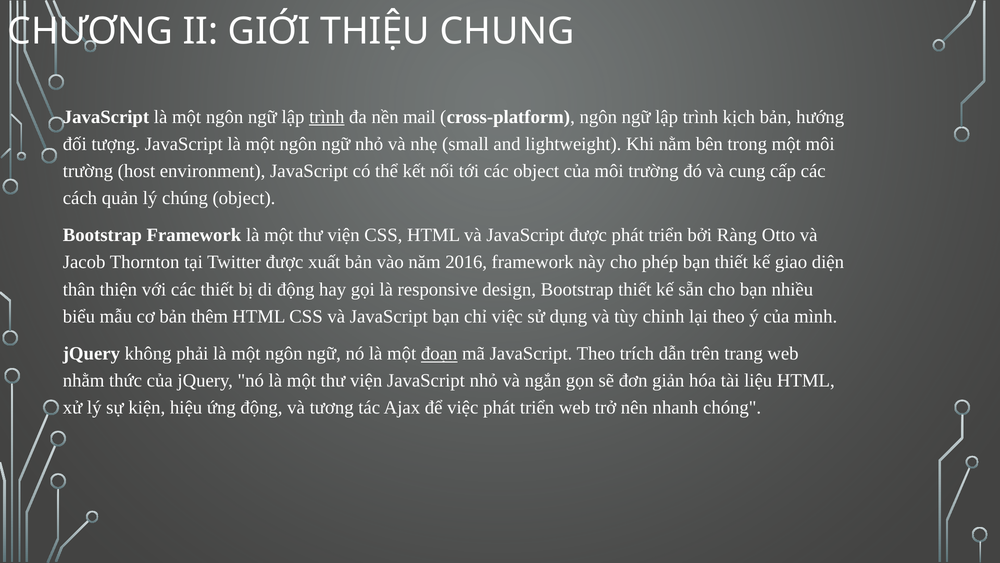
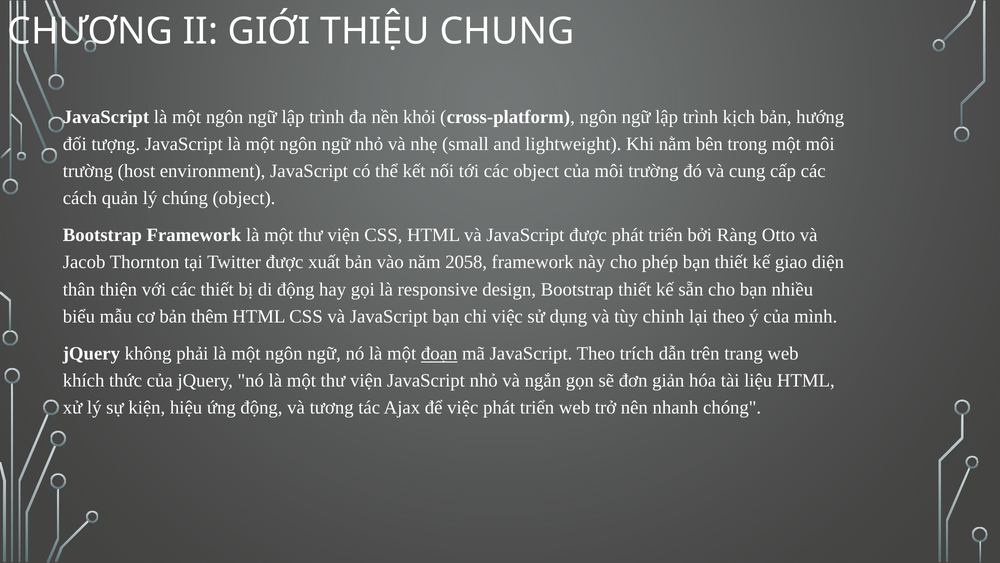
trình at (327, 117) underline: present -> none
mail: mail -> khỏi
2016: 2016 -> 2058
nhằm: nhằm -> khích
